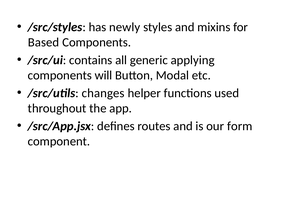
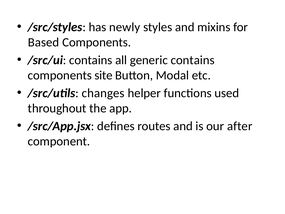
generic applying: applying -> contains
will: will -> site
form: form -> after
